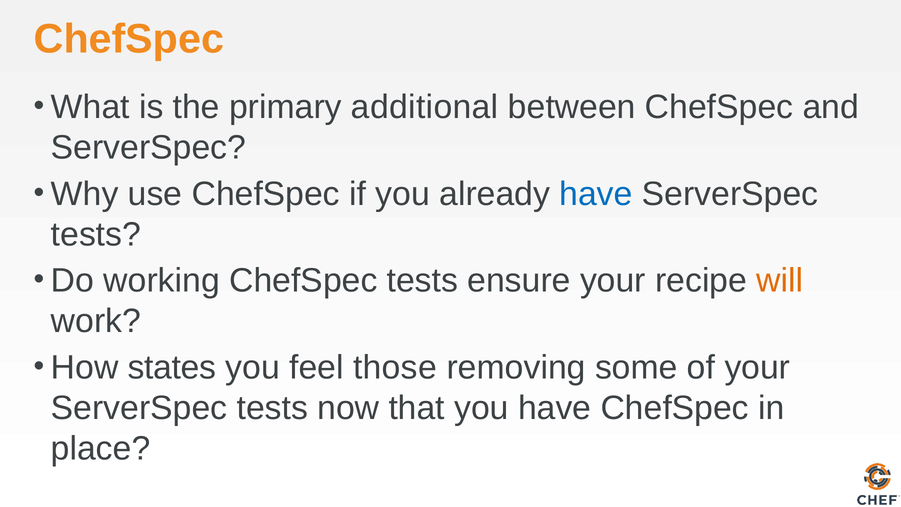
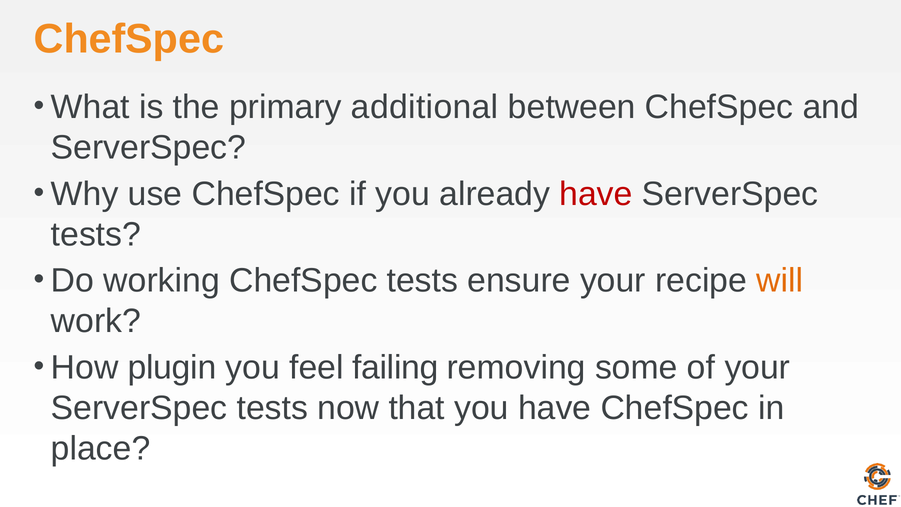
have at (596, 194) colour: blue -> red
states: states -> plugin
those: those -> failing
